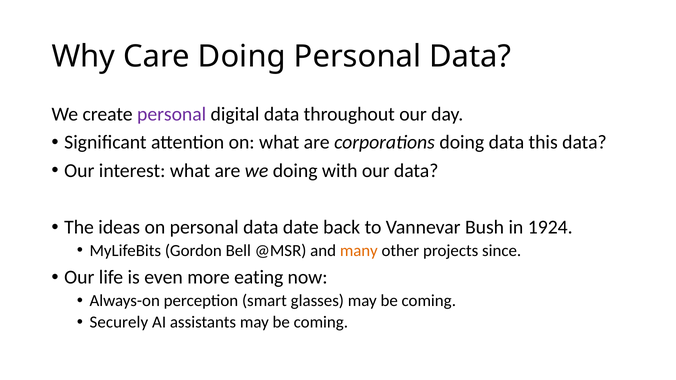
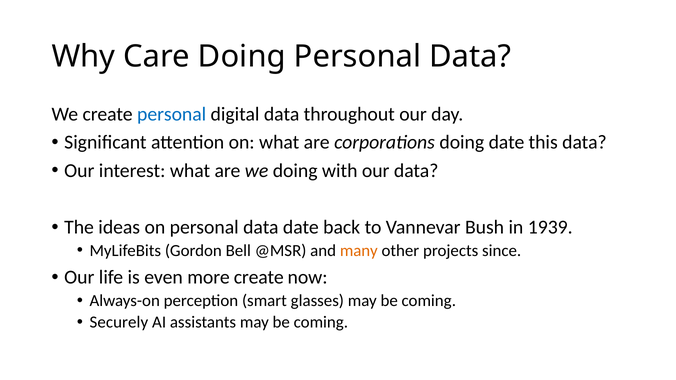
personal at (172, 114) colour: purple -> blue
doing data: data -> date
1924: 1924 -> 1939
more eating: eating -> create
